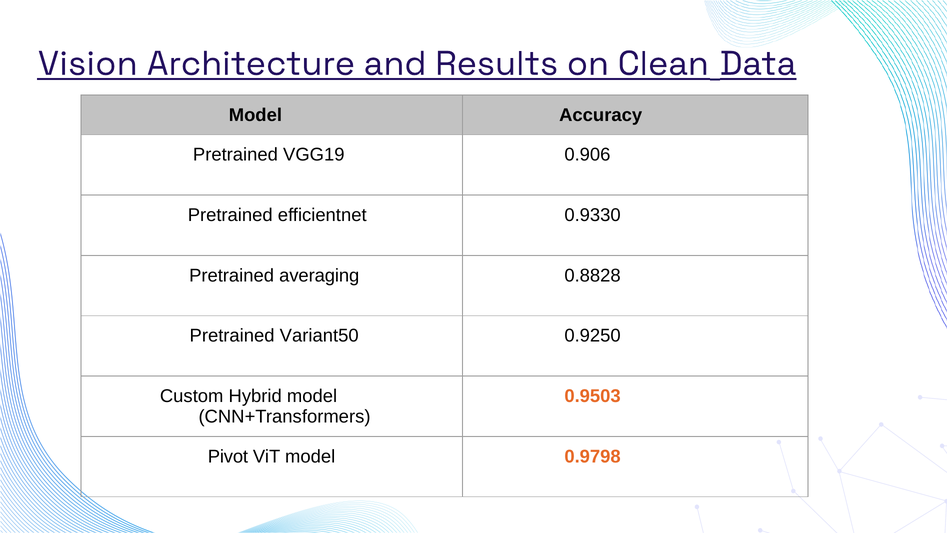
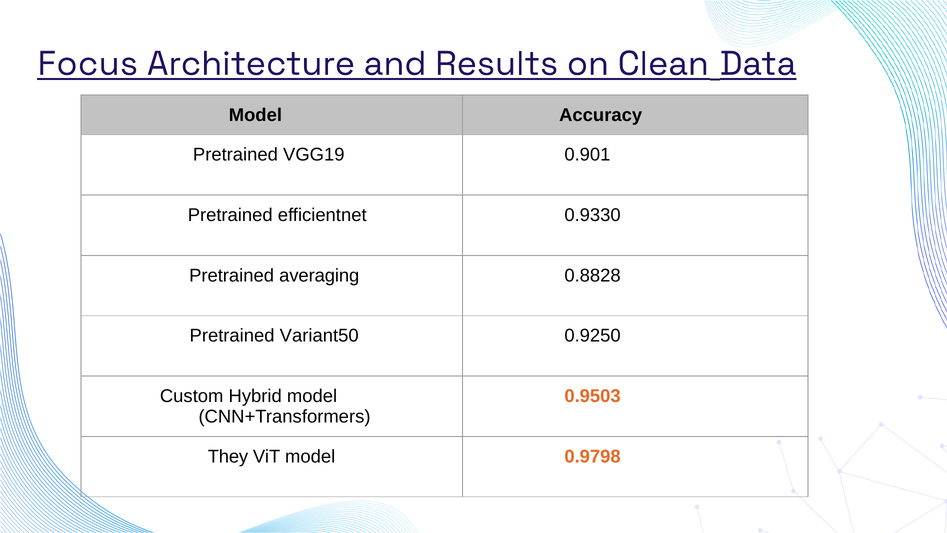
Vision: Vision -> Focus
0.906: 0.906 -> 0.901
Pivot: Pivot -> They
